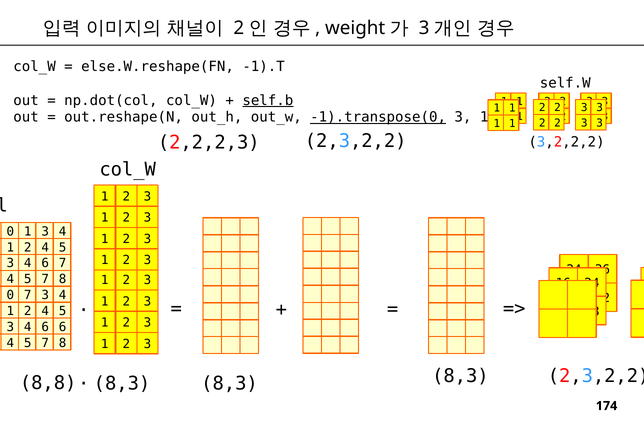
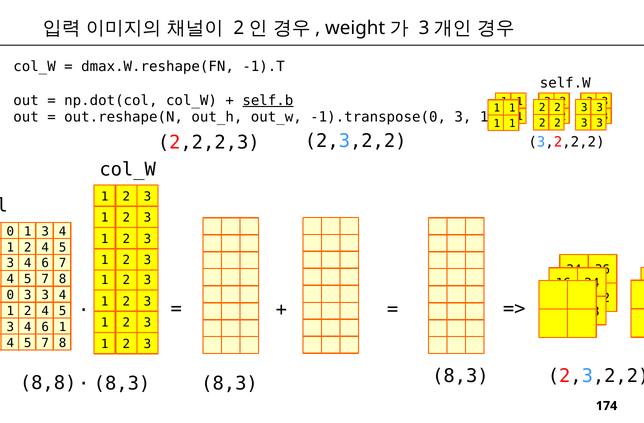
else.W.reshape(FN: else.W.reshape(FN -> dmax.W.reshape(FN
-1).transpose(0 underline: present -> none
0 7: 7 -> 3
6 6: 6 -> 1
